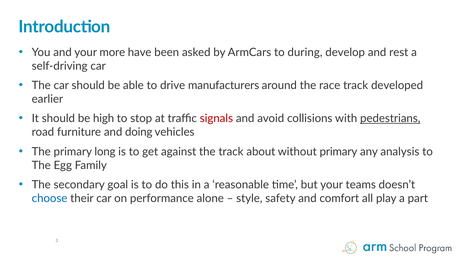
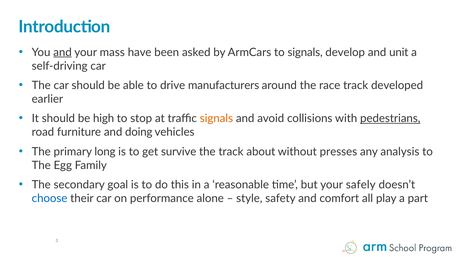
and at (63, 52) underline: none -> present
more: more -> mass
to during: during -> signals
rest: rest -> unit
signals at (216, 118) colour: red -> orange
against: against -> survive
without primary: primary -> presses
teams: teams -> safely
